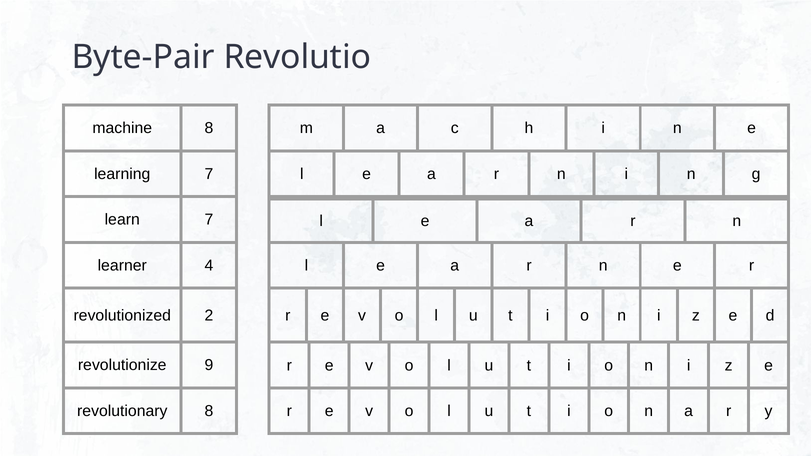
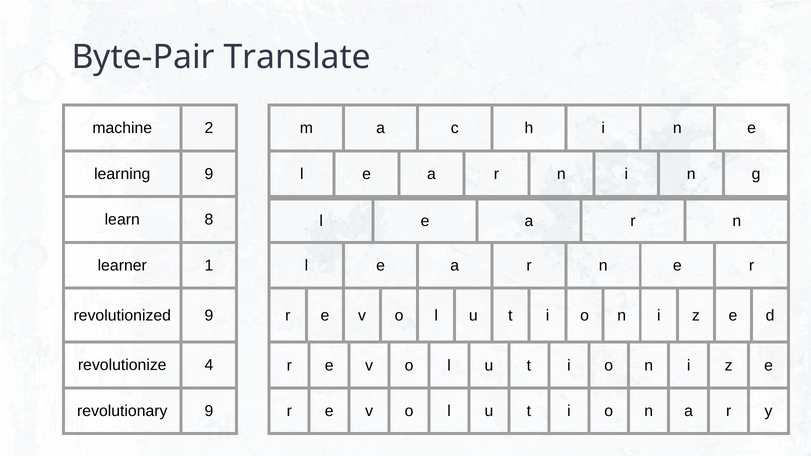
Revolutio: Revolutio -> Translate
machine 8: 8 -> 2
learning 7: 7 -> 9
learn 7: 7 -> 8
4: 4 -> 1
revolutionized 2: 2 -> 9
9: 9 -> 4
revolutionary 8: 8 -> 9
